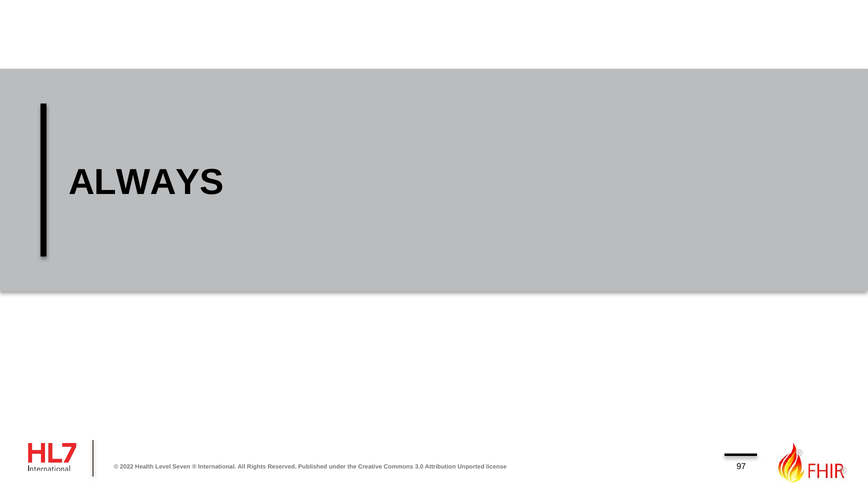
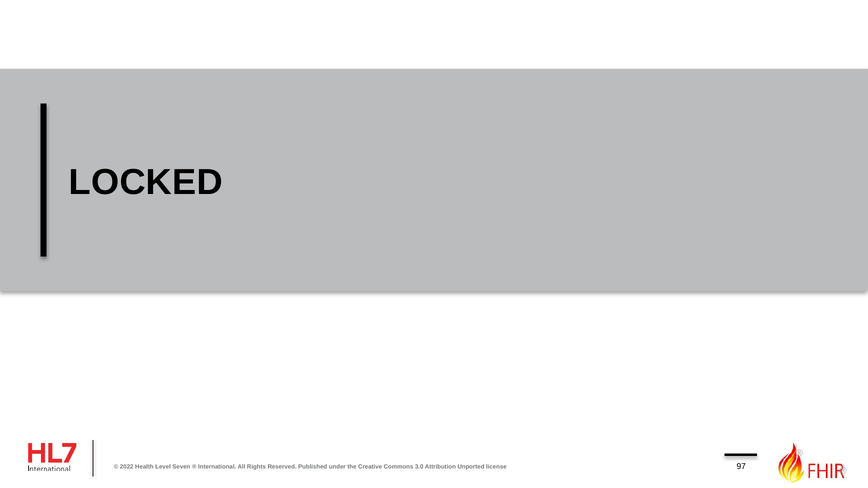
ALWAYS: ALWAYS -> LOCKED
